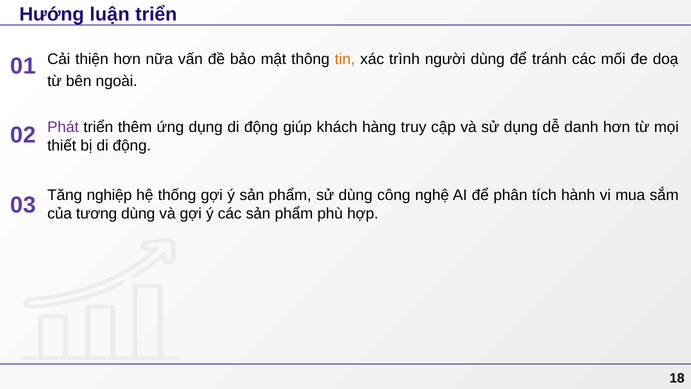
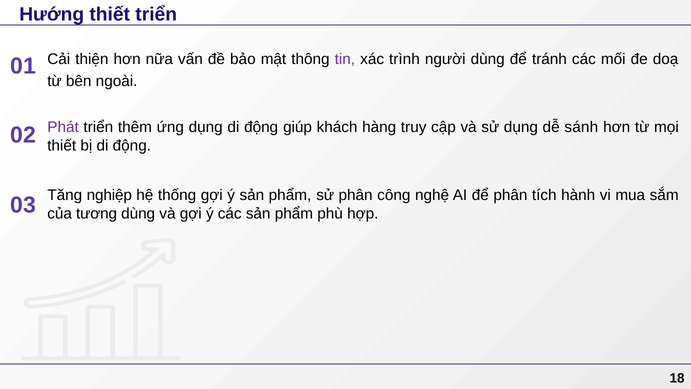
Hướng luận: luận -> thiết
tin colour: orange -> purple
danh: danh -> sánh
sử dùng: dùng -> phân
